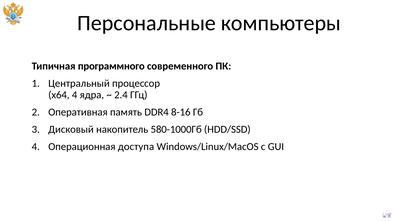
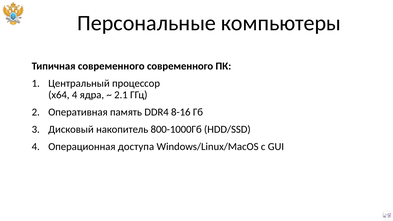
Типичная программного: программного -> современного
2.4: 2.4 -> 2.1
580-1000Гб: 580-1000Гб -> 800-1000Гб
